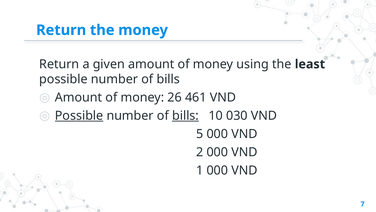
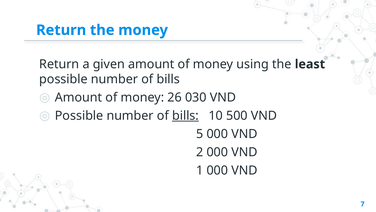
461: 461 -> 030
Possible at (79, 115) underline: present -> none
030: 030 -> 500
